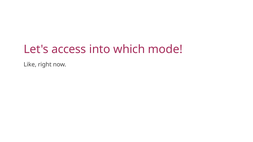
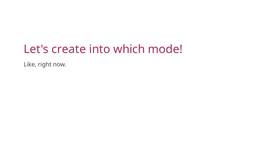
access: access -> create
